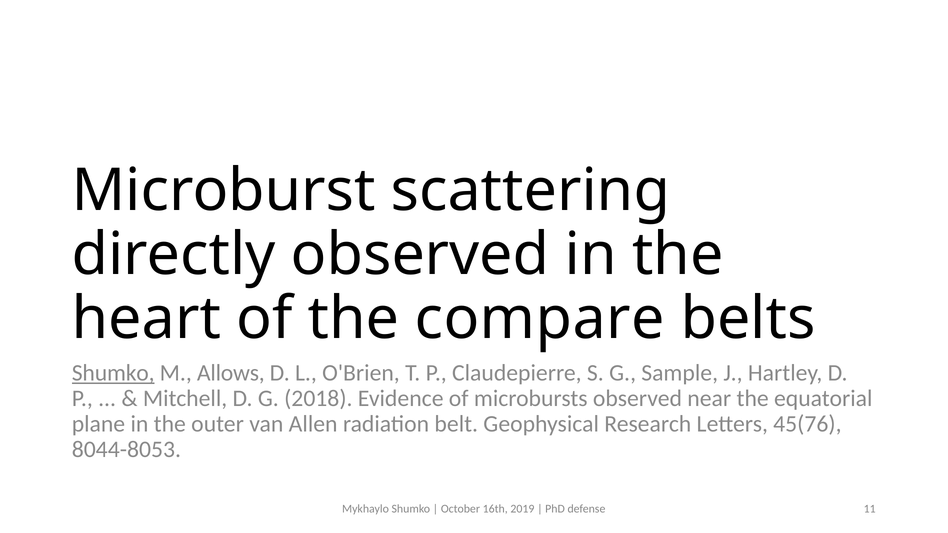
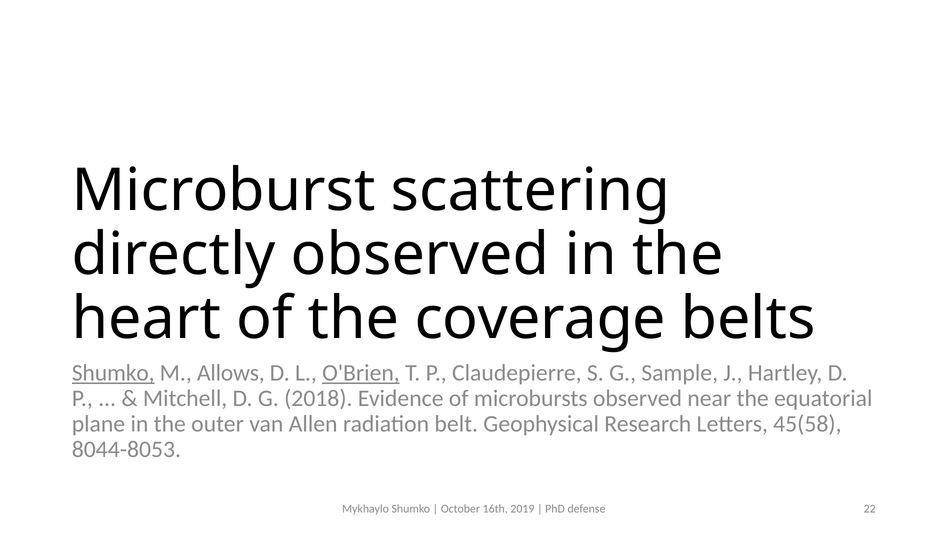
compare: compare -> coverage
O'Brien underline: none -> present
45(76: 45(76 -> 45(58
11: 11 -> 22
